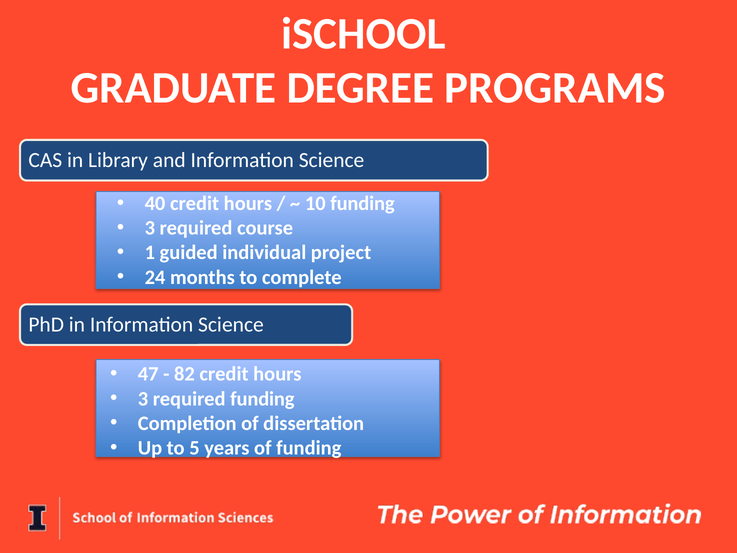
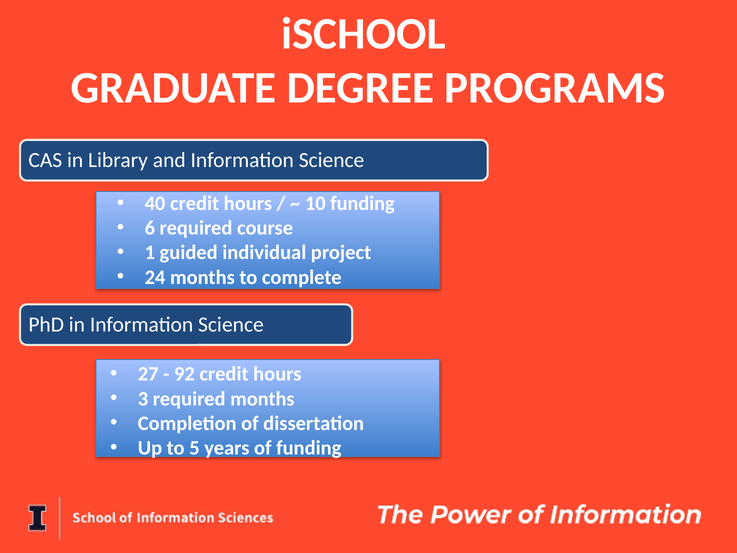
3 at (150, 228): 3 -> 6
47: 47 -> 27
82: 82 -> 92
required funding: funding -> months
